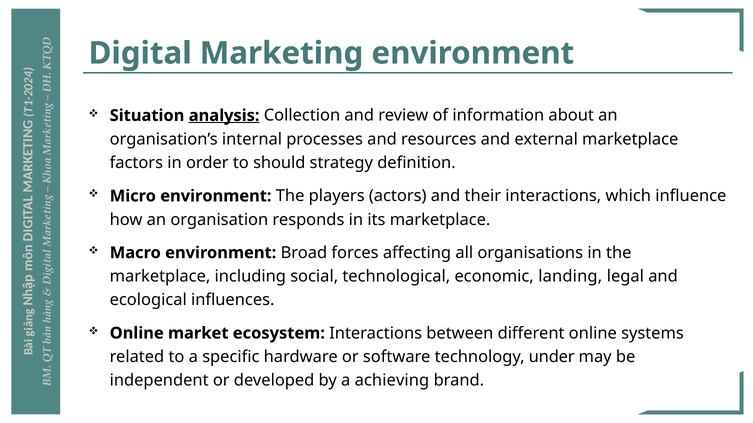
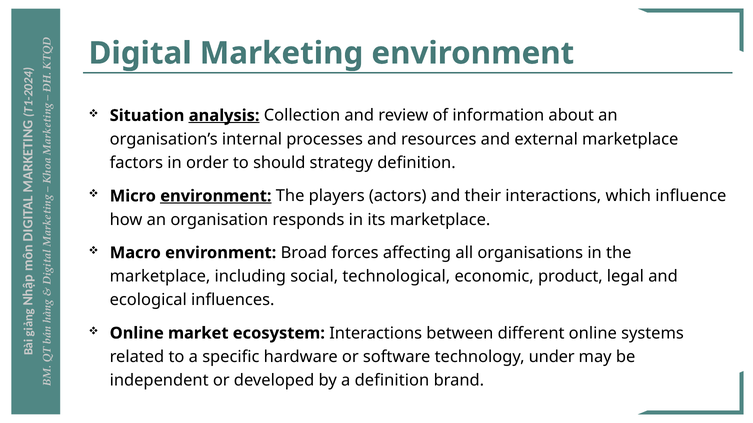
environment at (216, 196) underline: none -> present
landing: landing -> product
a achieving: achieving -> definition
